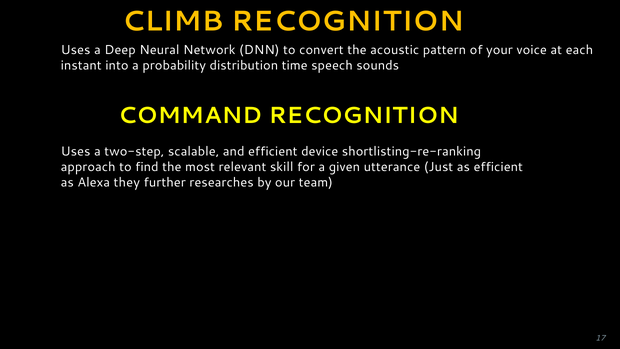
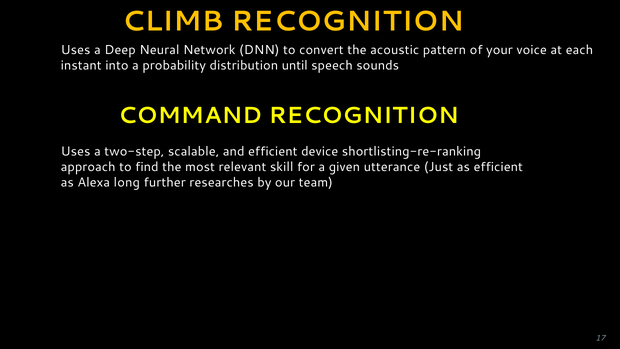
time: time -> until
they: they -> long
